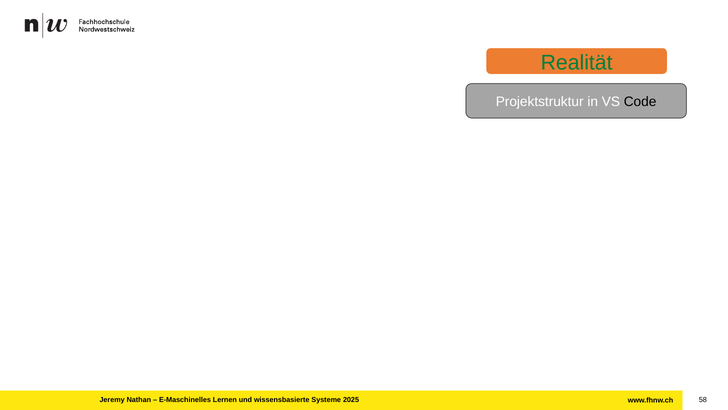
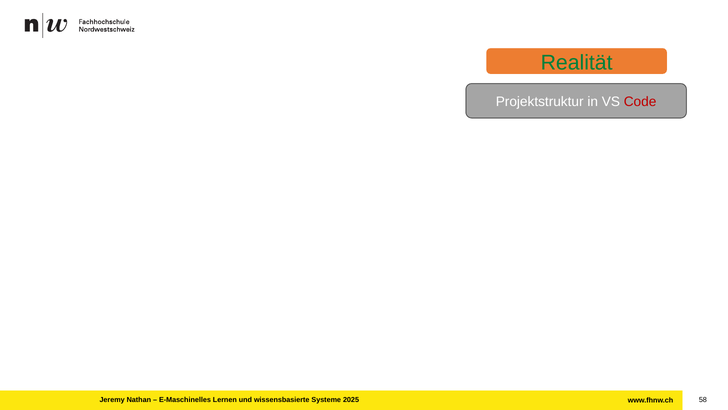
Code colour: black -> red
